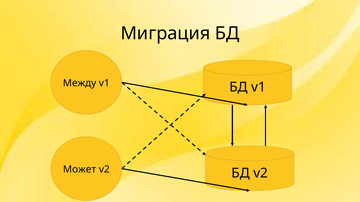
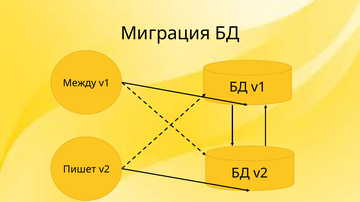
Может: Может -> Пишет
